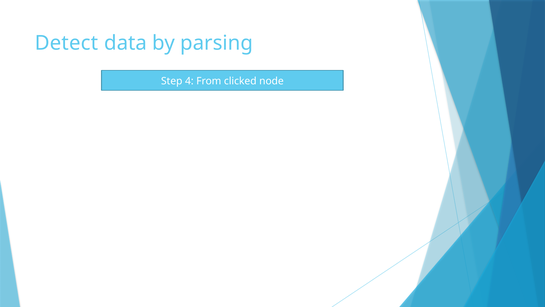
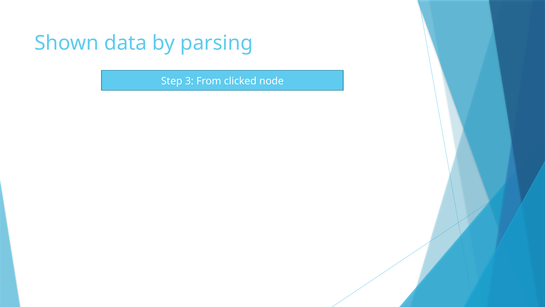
Detect: Detect -> Shown
4: 4 -> 3
